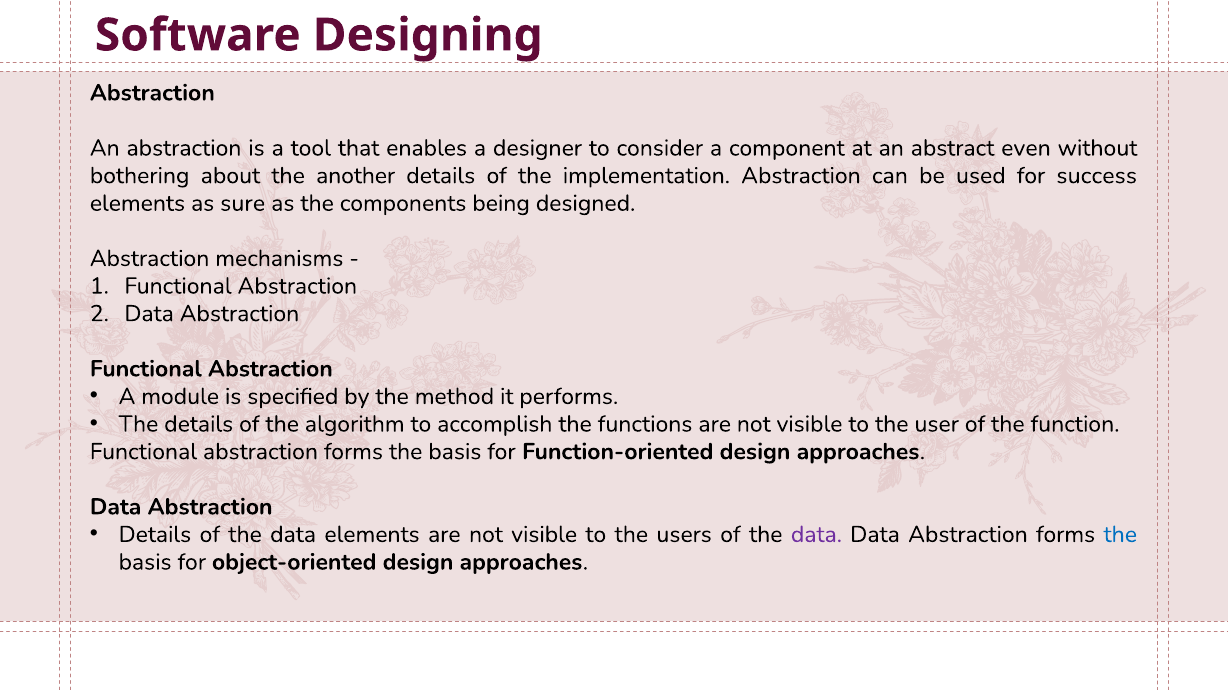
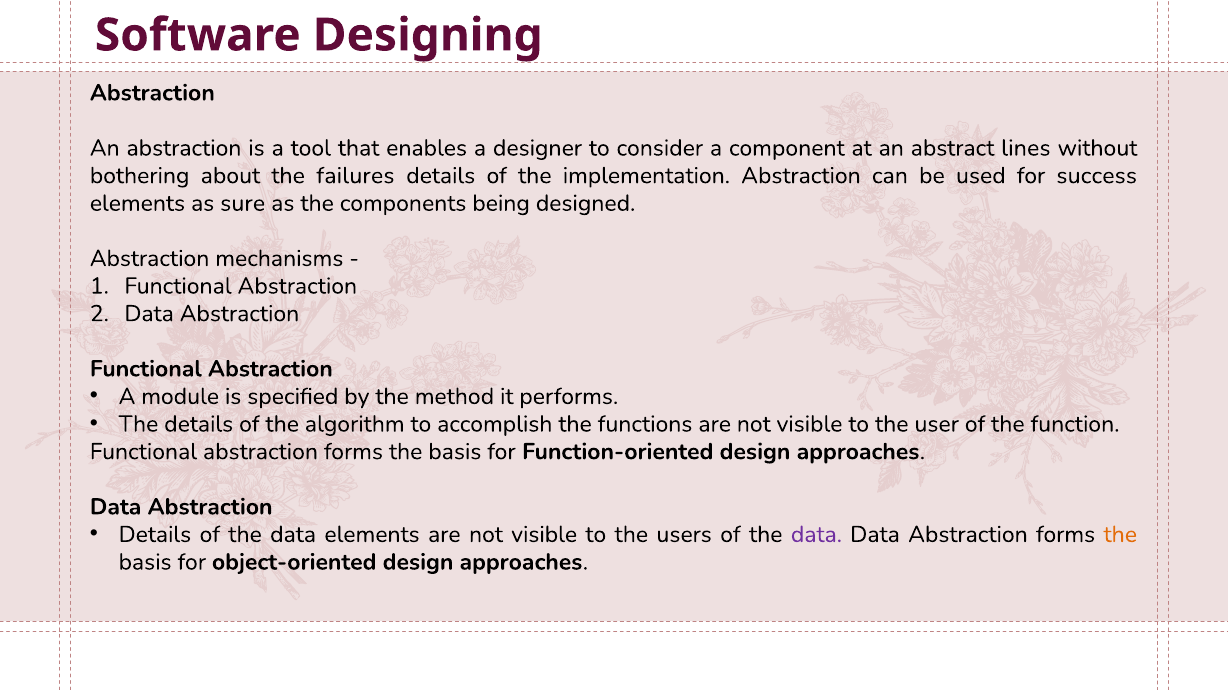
even: even -> lines
another: another -> failures
the at (1120, 535) colour: blue -> orange
